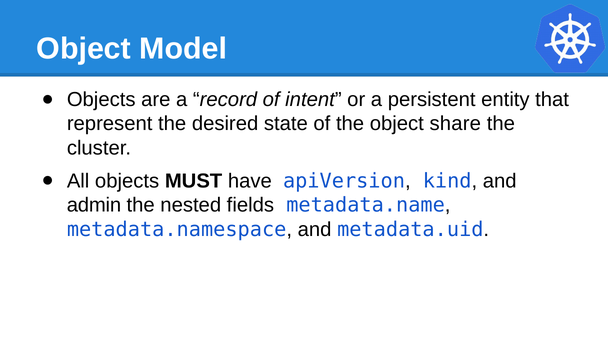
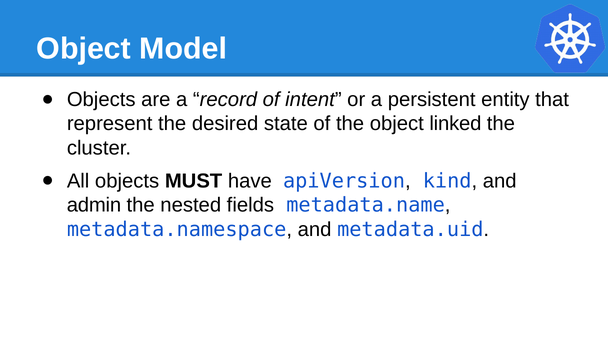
share: share -> linked
